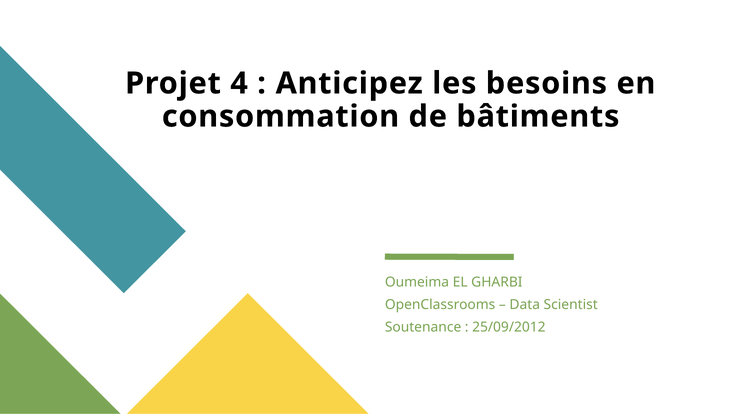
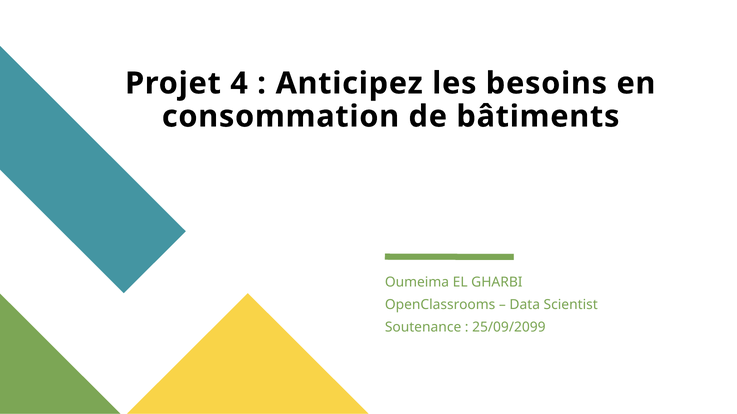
25/09/2012: 25/09/2012 -> 25/09/2099
